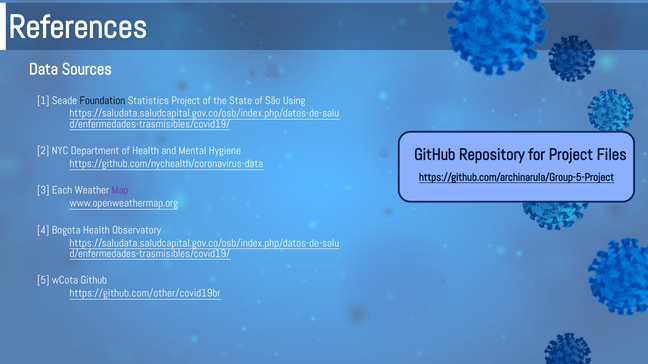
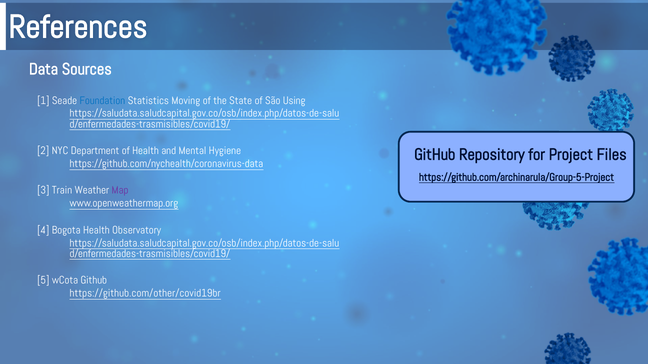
Foundation colour: black -> blue
Statistics Project: Project -> Moving
Each: Each -> Train
